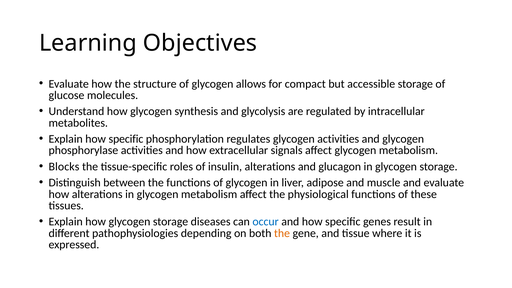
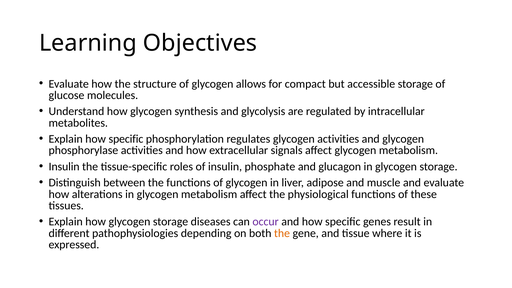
Blocks at (64, 167): Blocks -> Insulin
insulin alterations: alterations -> phosphate
occur colour: blue -> purple
